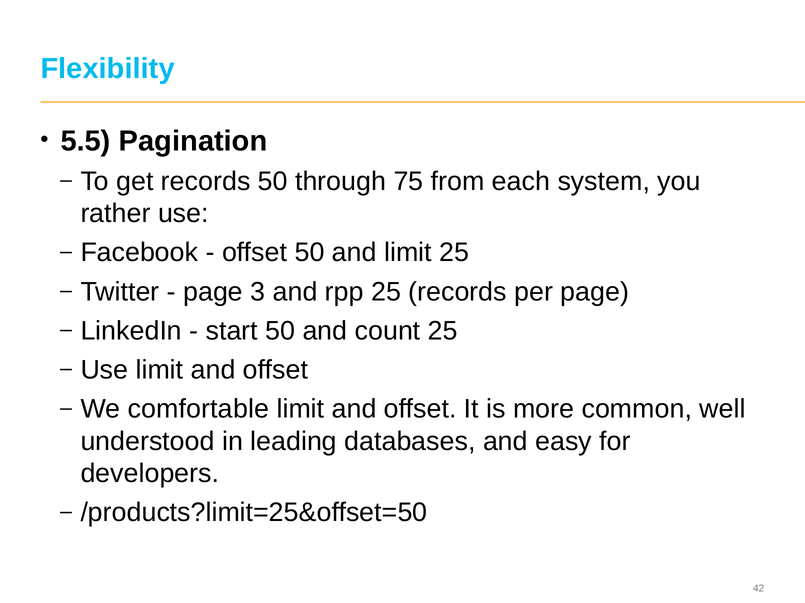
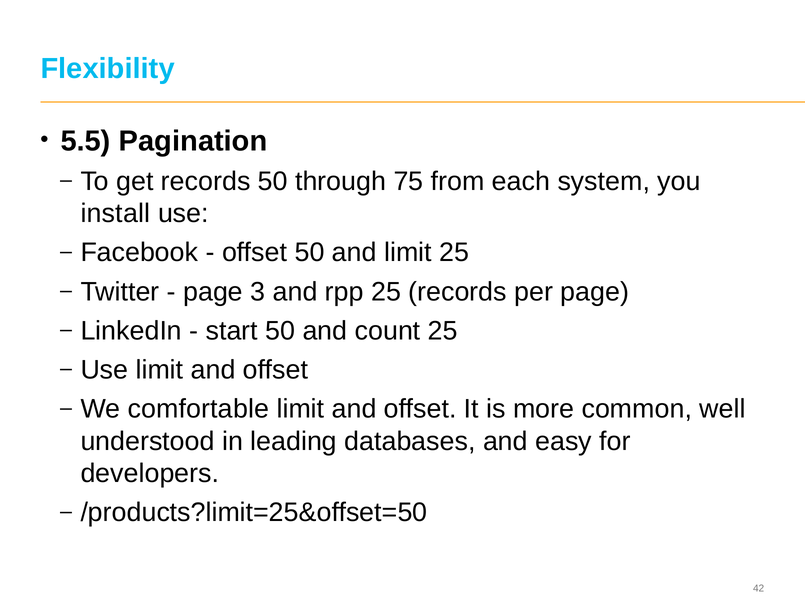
rather: rather -> install
